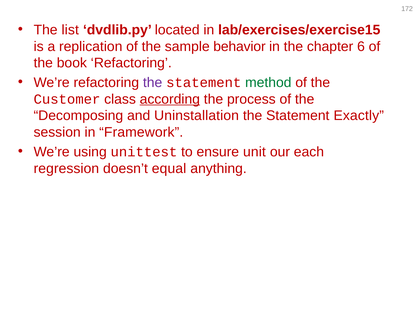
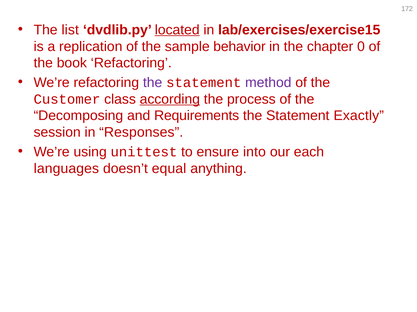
located underline: none -> present
6: 6 -> 0
method colour: green -> purple
Uninstallation: Uninstallation -> Requirements
Framework: Framework -> Responses
unit: unit -> into
regression: regression -> languages
